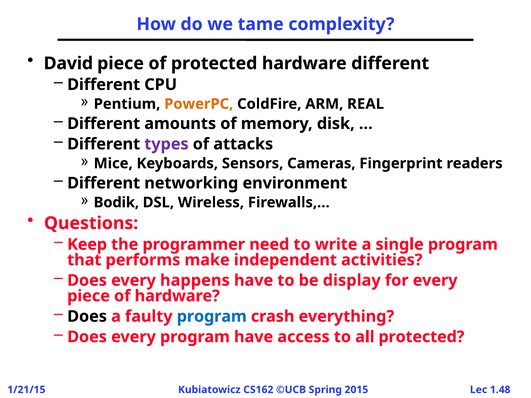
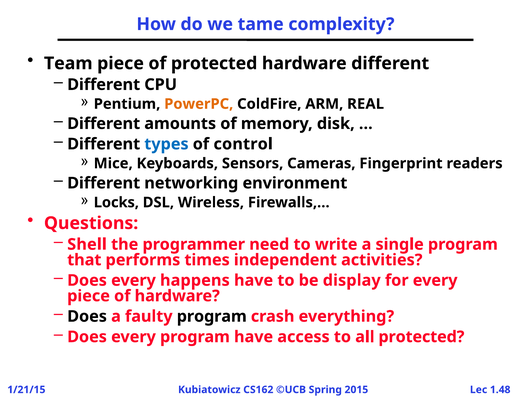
David: David -> Team
types colour: purple -> blue
attacks: attacks -> control
Bodik: Bodik -> Locks
Keep: Keep -> Shell
make: make -> times
program at (212, 317) colour: blue -> black
